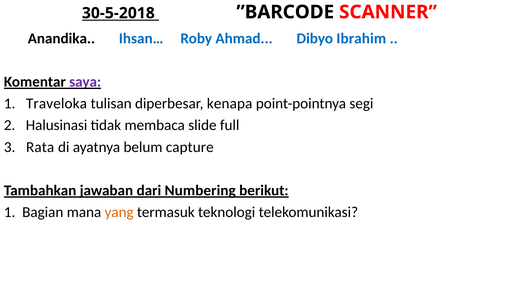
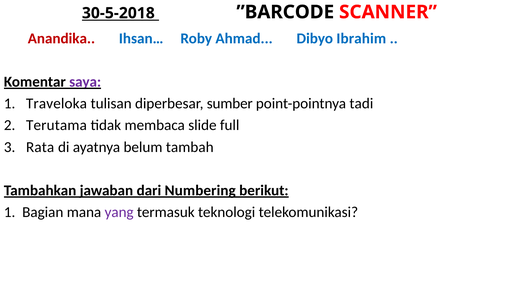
Anandika colour: black -> red
kenapa: kenapa -> sumber
segi: segi -> tadi
Halusinasi: Halusinasi -> Terutama
capture: capture -> tambah
yang colour: orange -> purple
